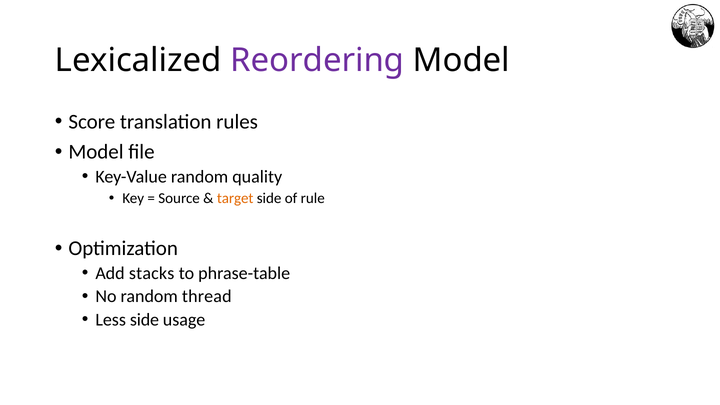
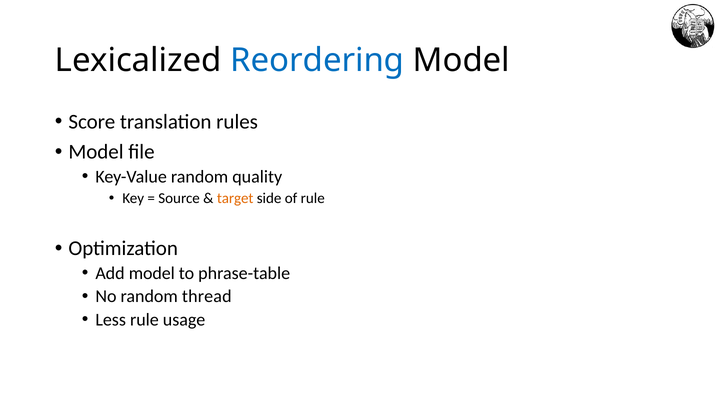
Reordering colour: purple -> blue
Add stacks: stacks -> model
Less side: side -> rule
